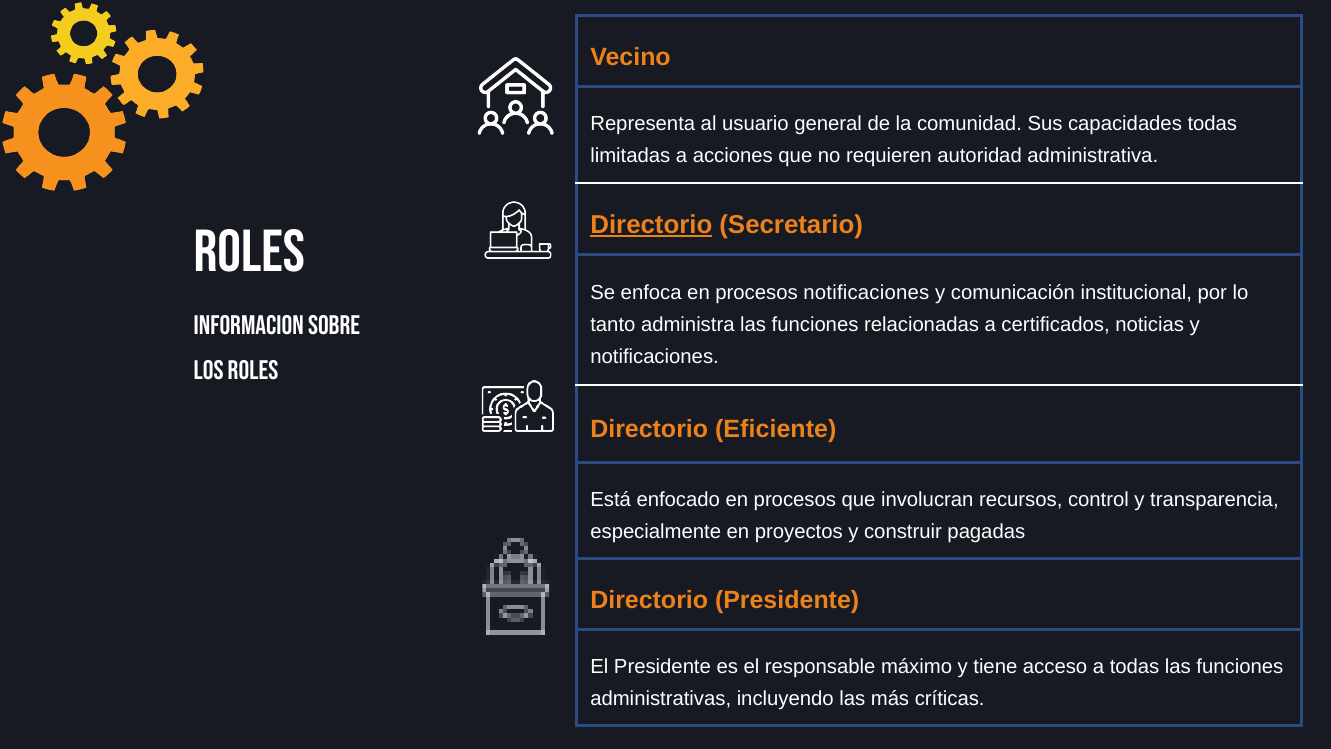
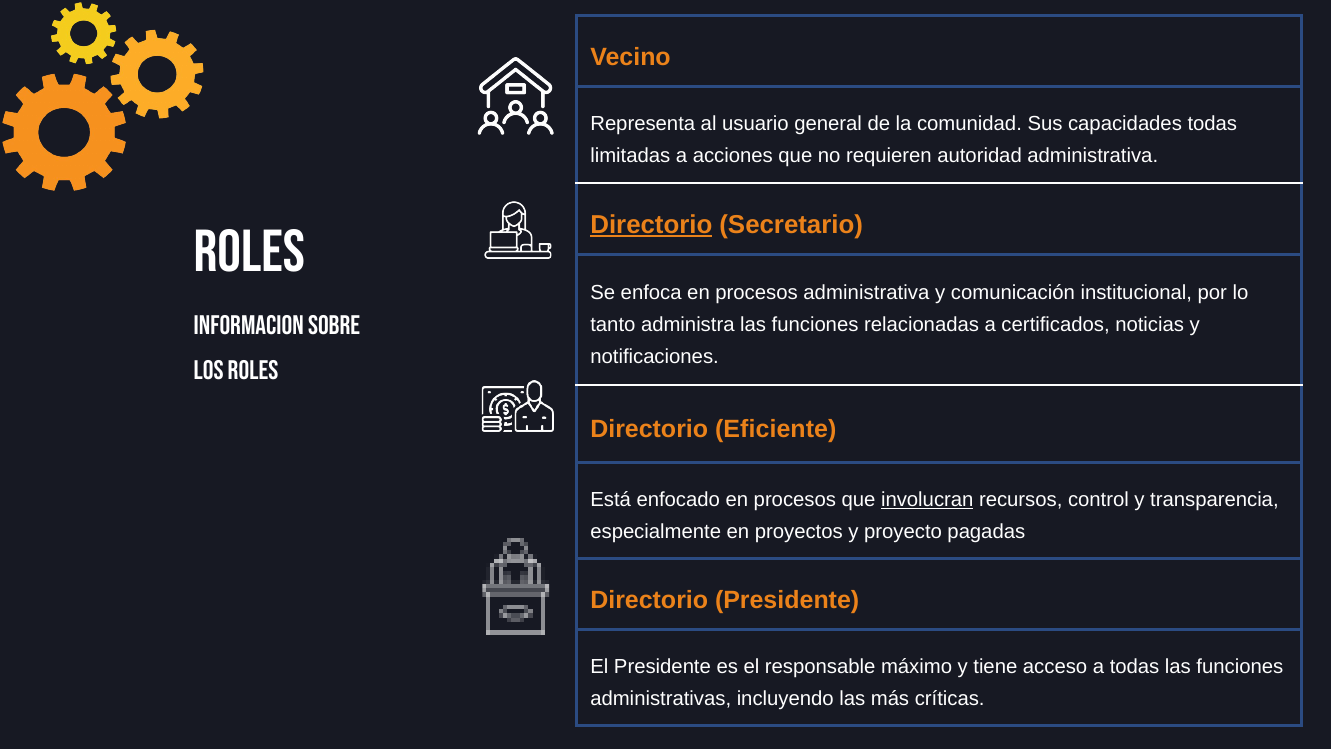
procesos notificaciones: notificaciones -> administrativa
involucran underline: none -> present
construir: construir -> proyecto
